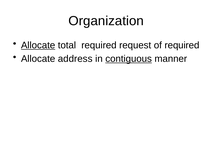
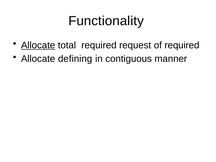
Organization: Organization -> Functionality
address: address -> defining
contiguous underline: present -> none
